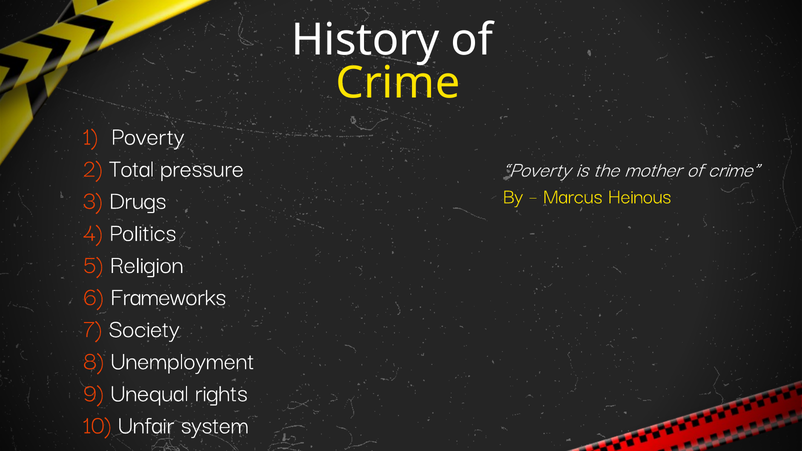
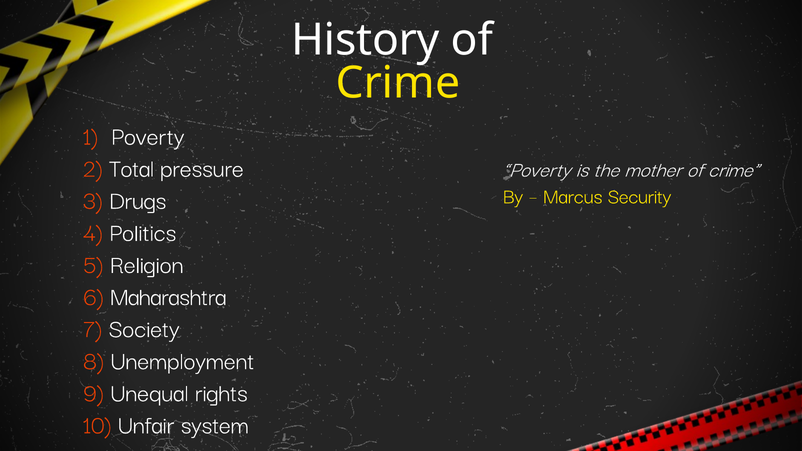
Heinous: Heinous -> Security
Frameworks: Frameworks -> Maharashtra
